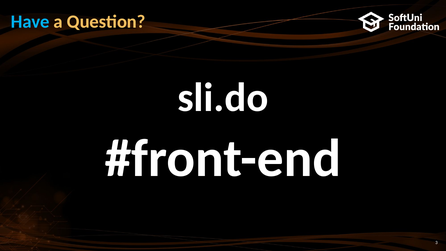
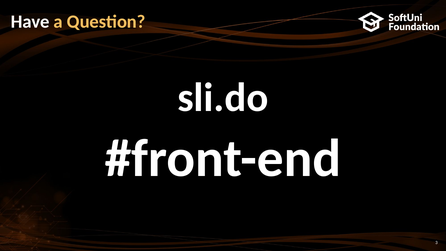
Have colour: light blue -> white
